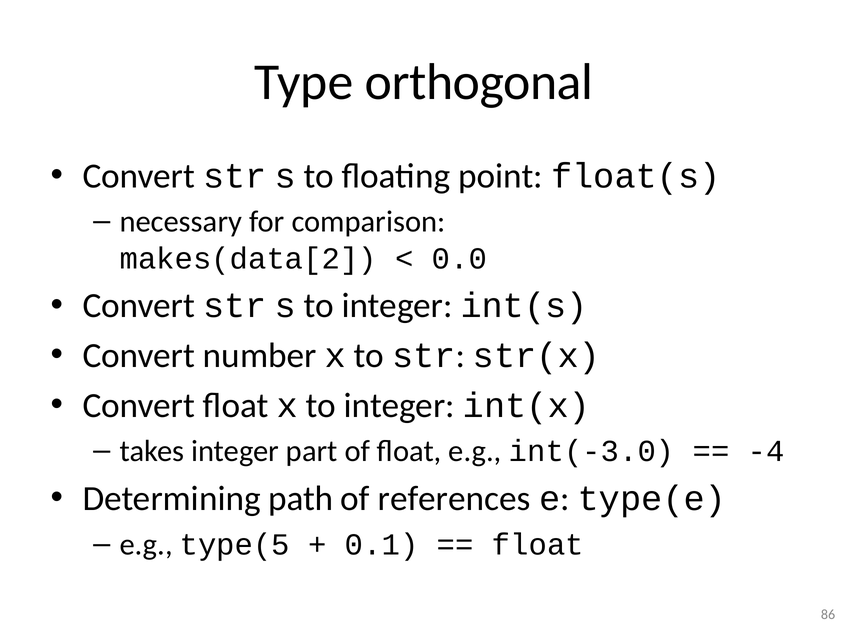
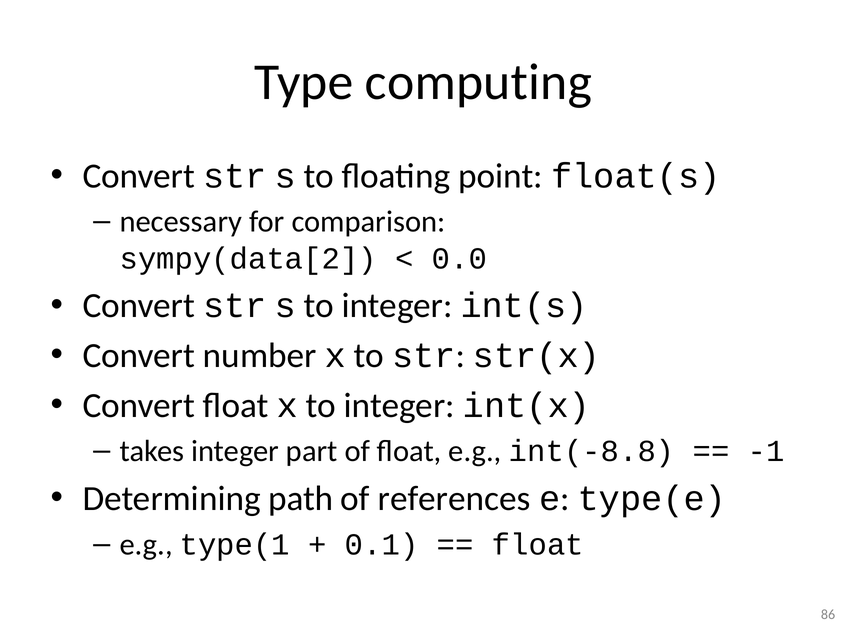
orthogonal: orthogonal -> computing
makes(data[2: makes(data[2 -> sympy(data[2
int(-3.0: int(-3.0 -> int(-8.8
-4: -4 -> -1
type(5: type(5 -> type(1
